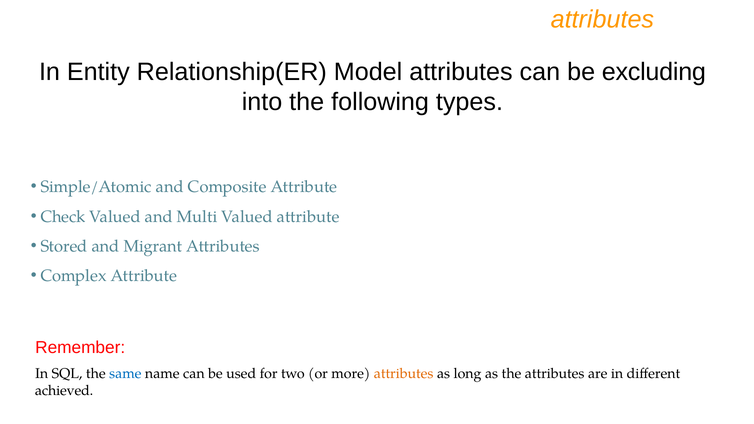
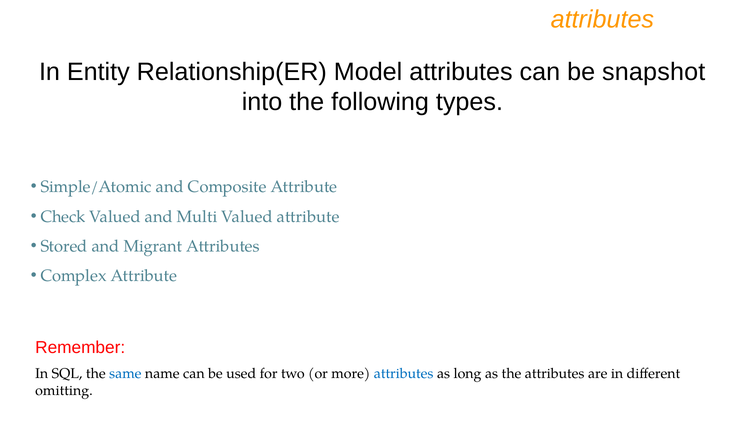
excluding: excluding -> snapshot
attributes at (404, 374) colour: orange -> blue
achieved: achieved -> omitting
